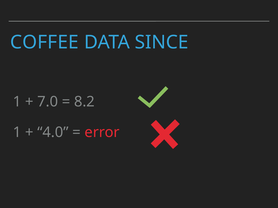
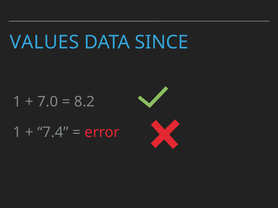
COFFEE: COFFEE -> VALUES
4.0: 4.0 -> 7.4
